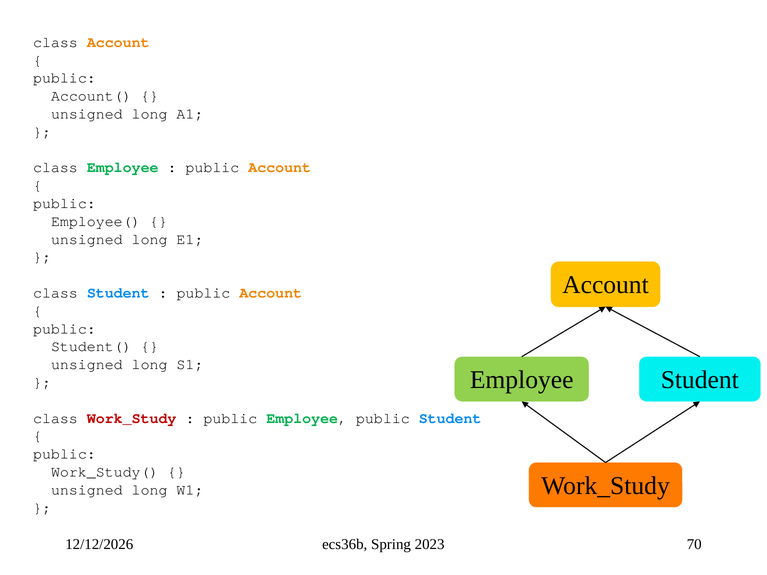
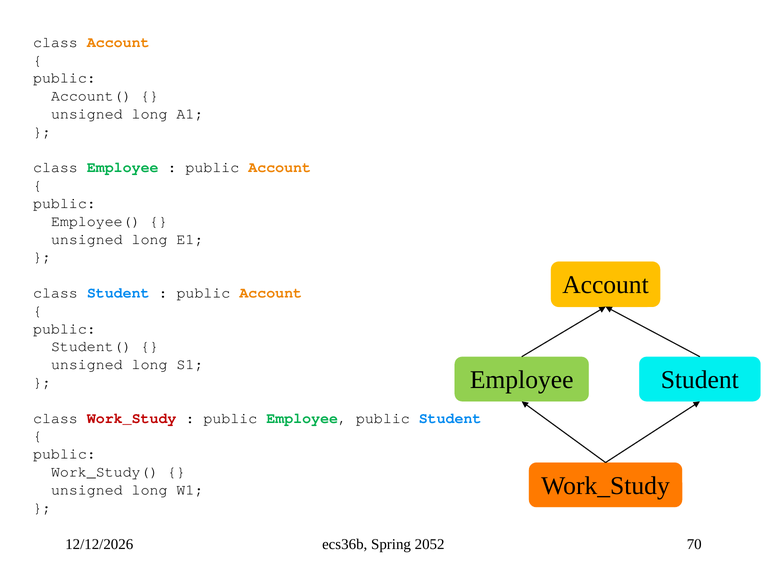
2023: 2023 -> 2052
